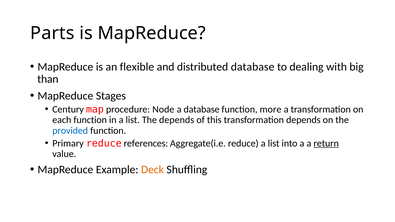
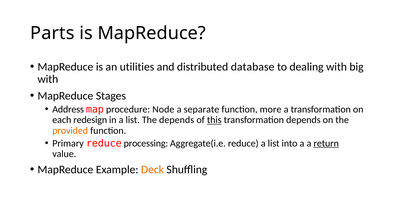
flexible: flexible -> utilities
than at (48, 79): than -> with
Century: Century -> Address
a database: database -> separate
each function: function -> redesign
this underline: none -> present
provided colour: blue -> orange
references: references -> processing
